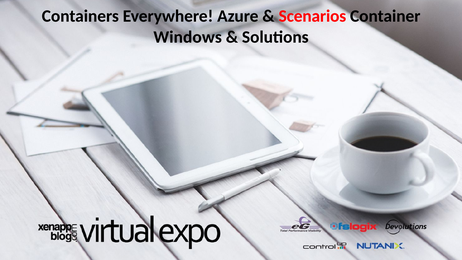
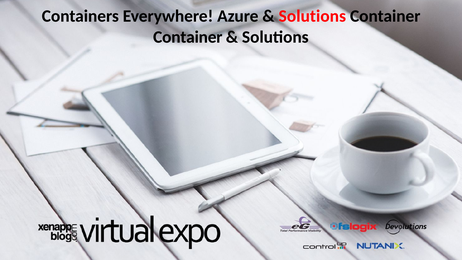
Scenarios at (312, 16): Scenarios -> Solutions
Windows at (188, 37): Windows -> Container
